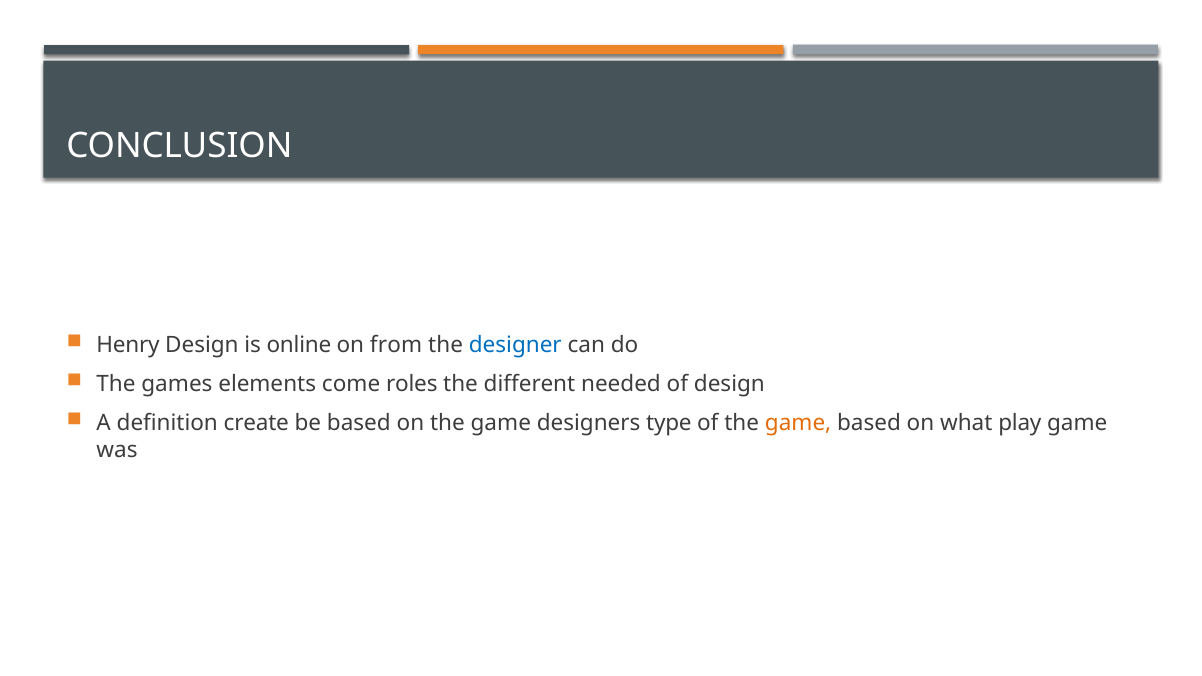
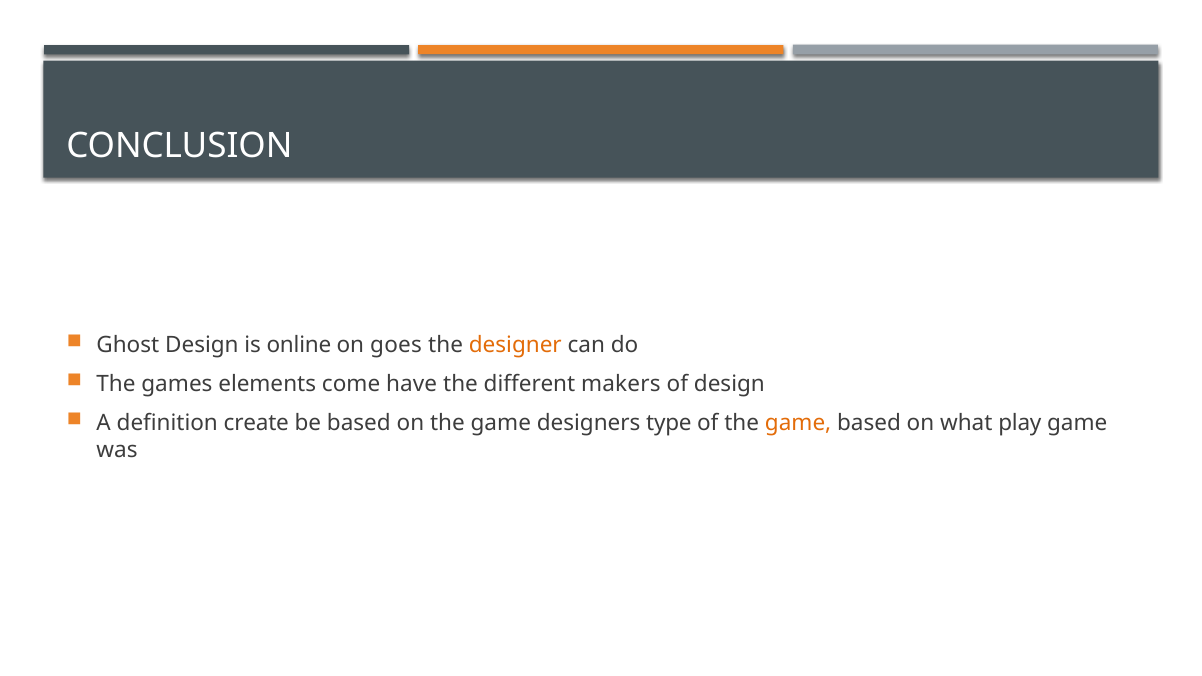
Henry: Henry -> Ghost
from: from -> goes
designer colour: blue -> orange
roles: roles -> have
needed: needed -> makers
